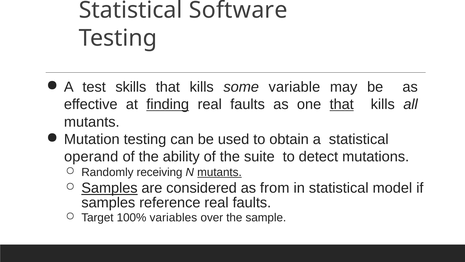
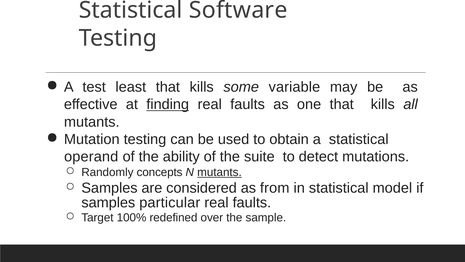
skills: skills -> least
that at (342, 104) underline: present -> none
receiving: receiving -> concepts
Samples at (109, 188) underline: present -> none
reference: reference -> particular
variables: variables -> redefined
